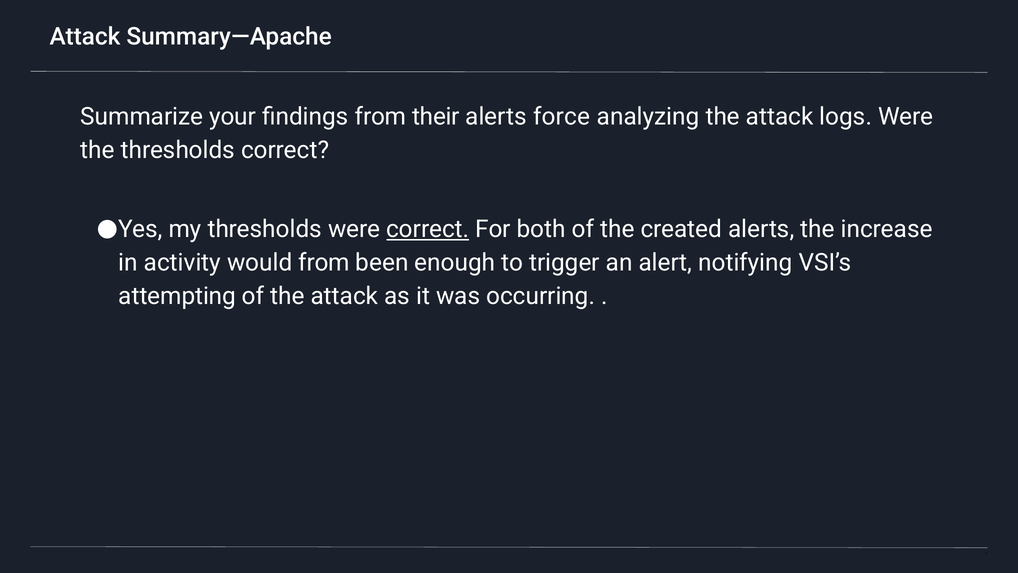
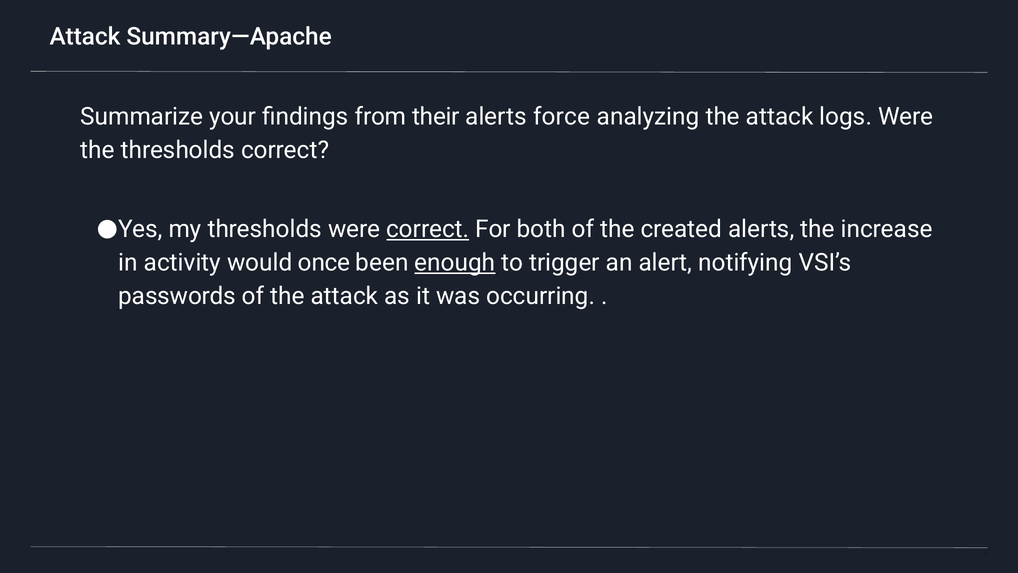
would from: from -> once
enough underline: none -> present
attempting: attempting -> passwords
